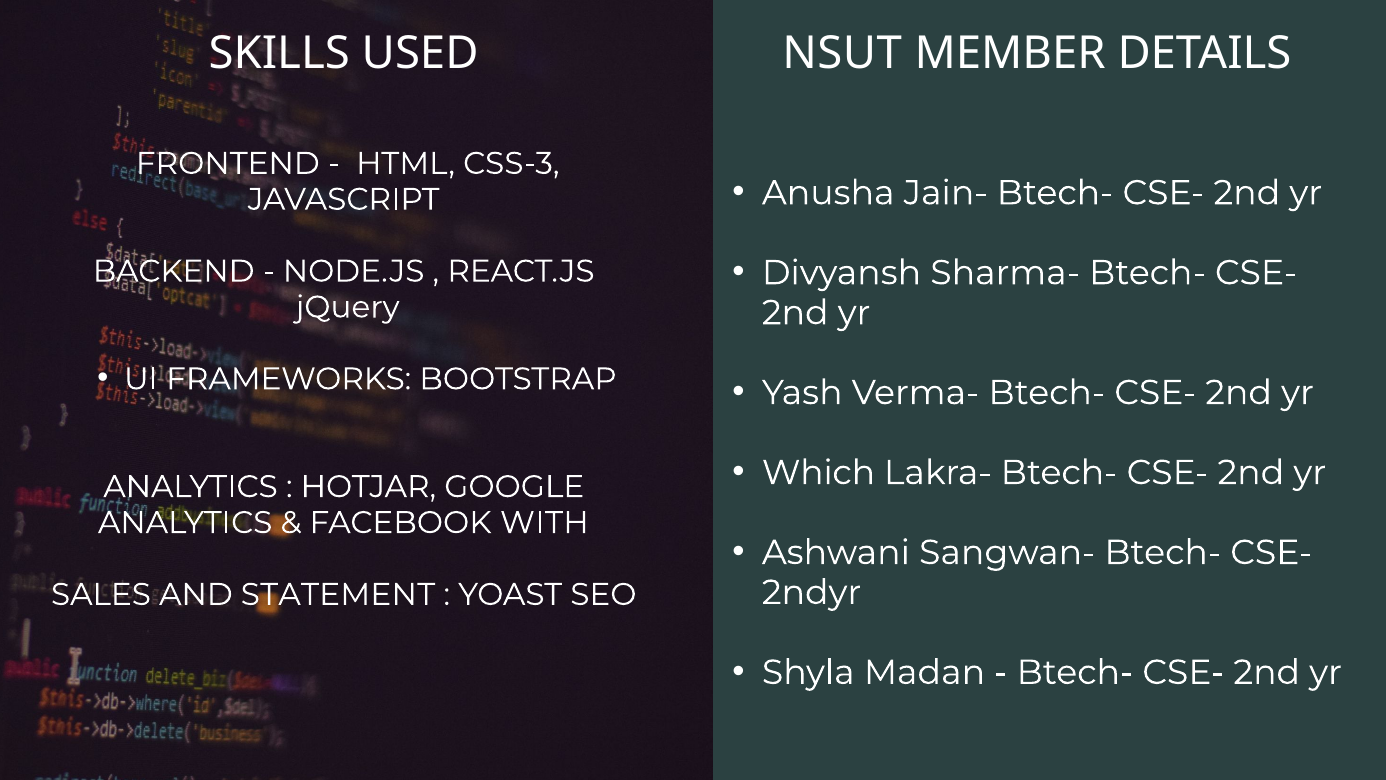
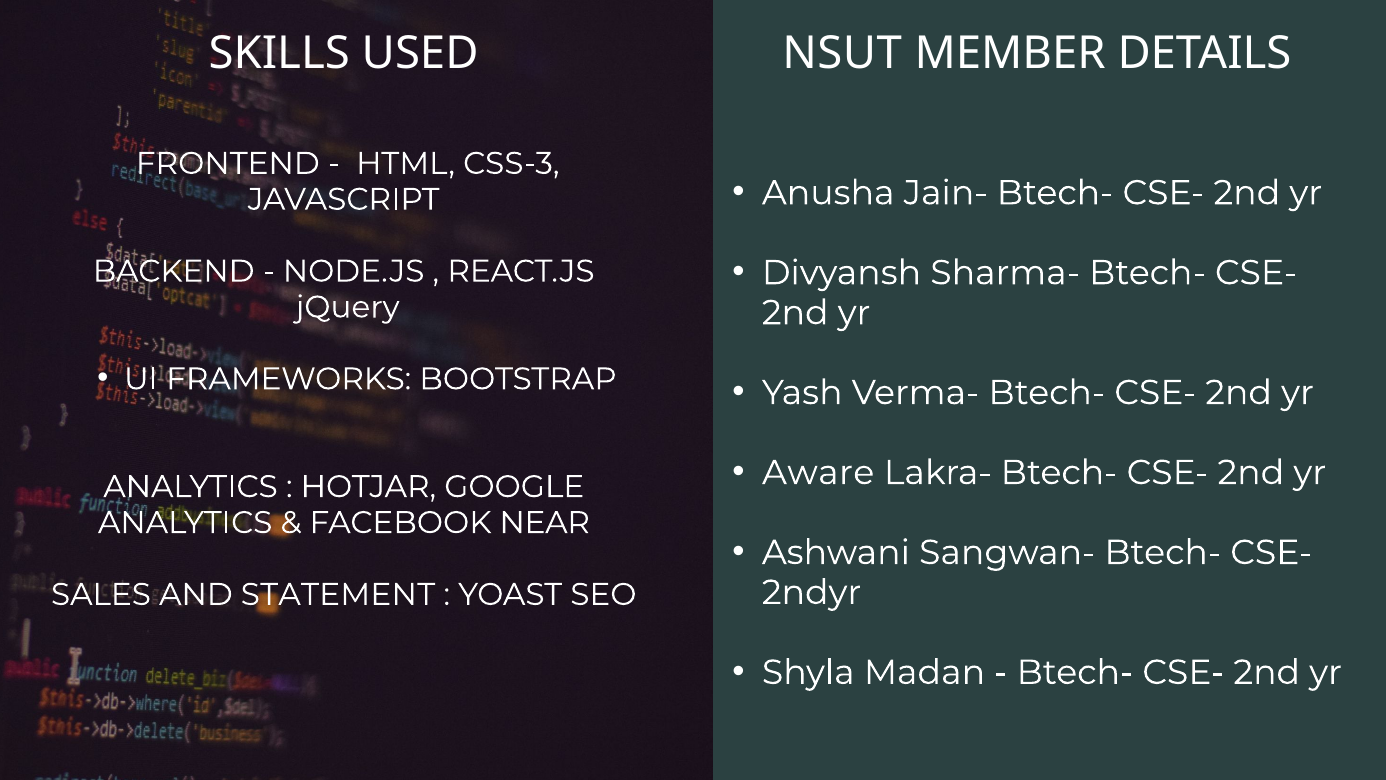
Which: Which -> Aware
WITH: WITH -> NEAR
